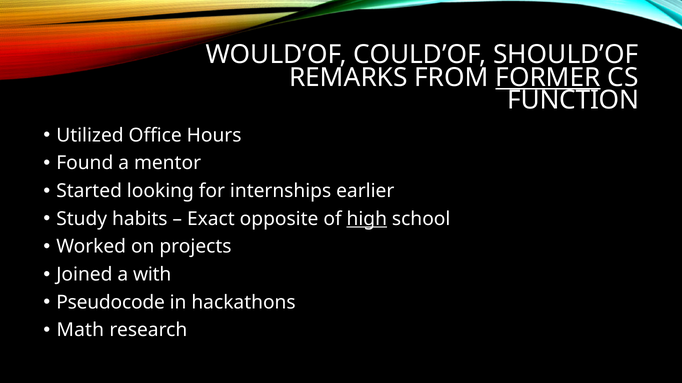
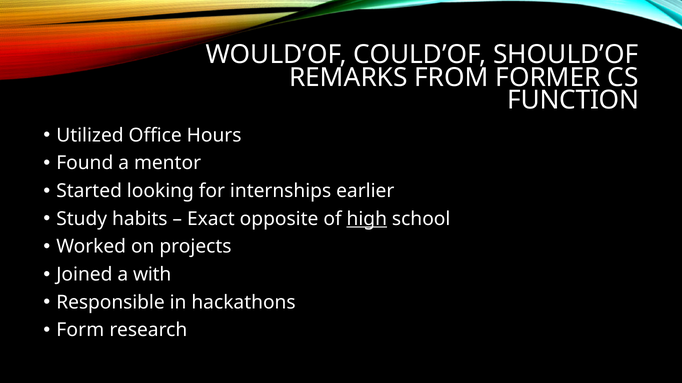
FORMER underline: present -> none
Pseudocode: Pseudocode -> Responsible
Math: Math -> Form
